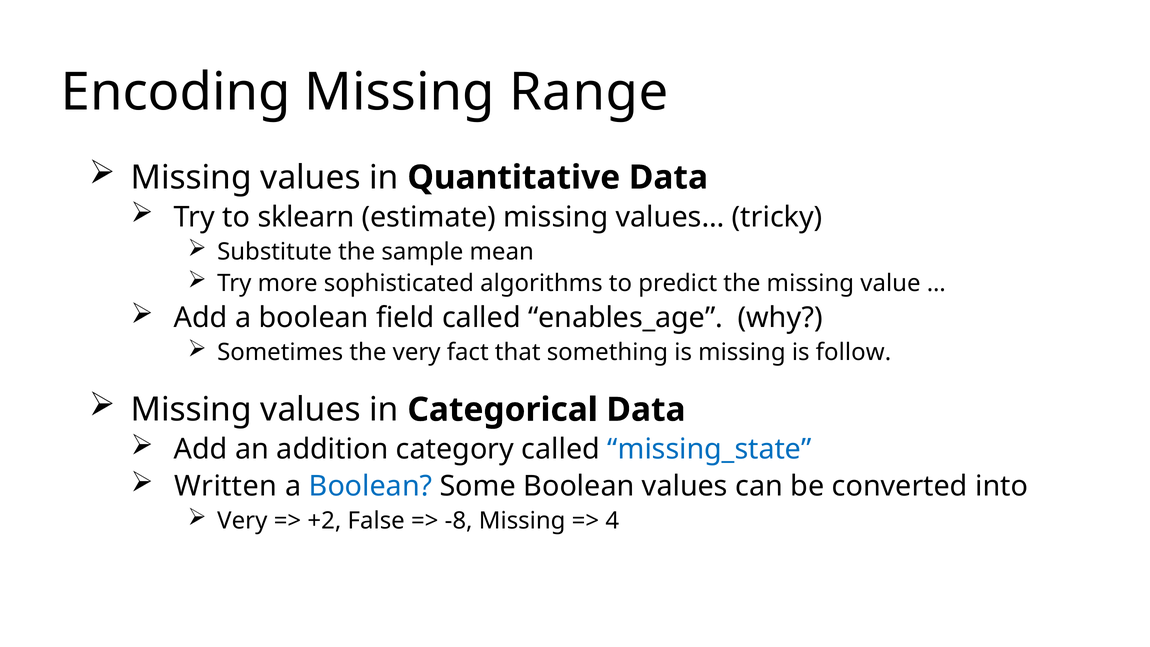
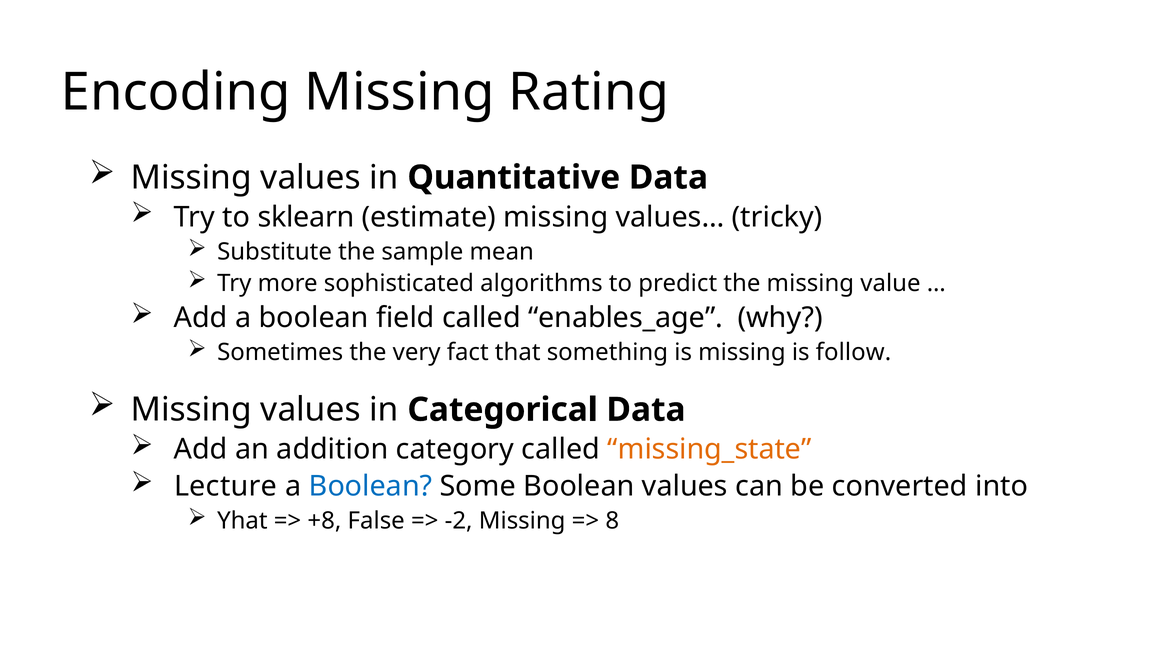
Range: Range -> Rating
missing_state colour: blue -> orange
Written: Written -> Lecture
Very at (242, 521): Very -> Yhat
+2: +2 -> +8
-8: -8 -> -2
4: 4 -> 8
